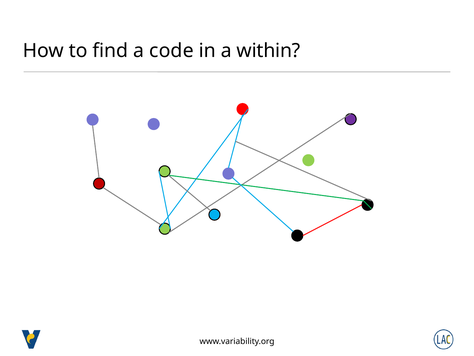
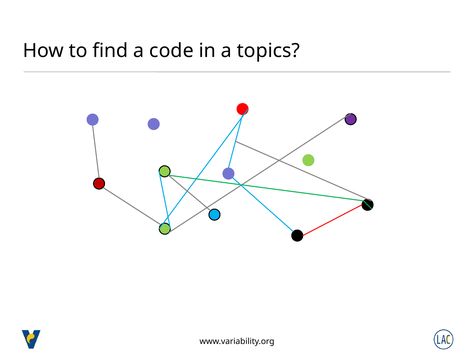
within: within -> topics
